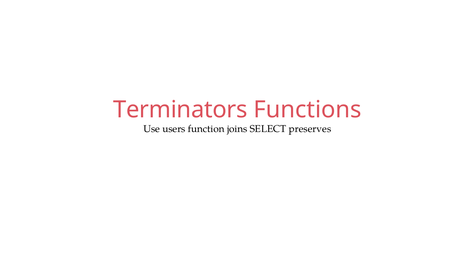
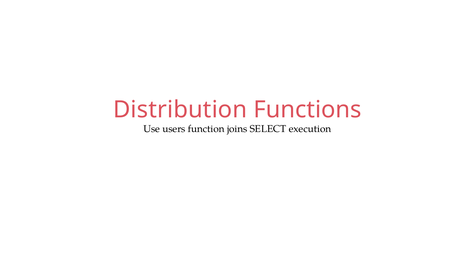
Terminators: Terminators -> Distribution
preserves: preserves -> execution
